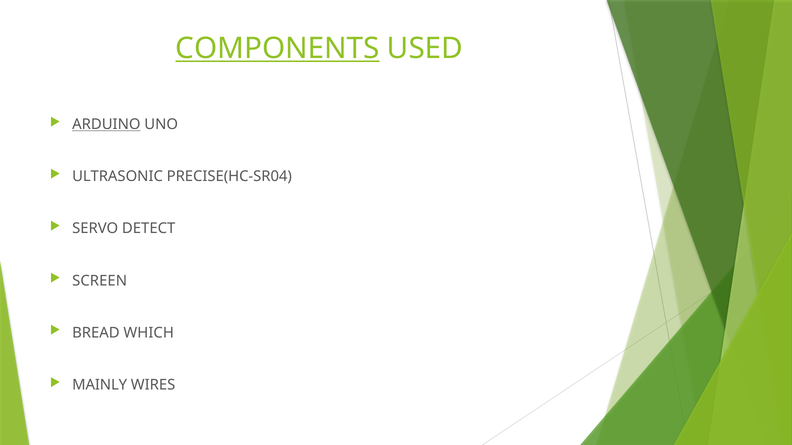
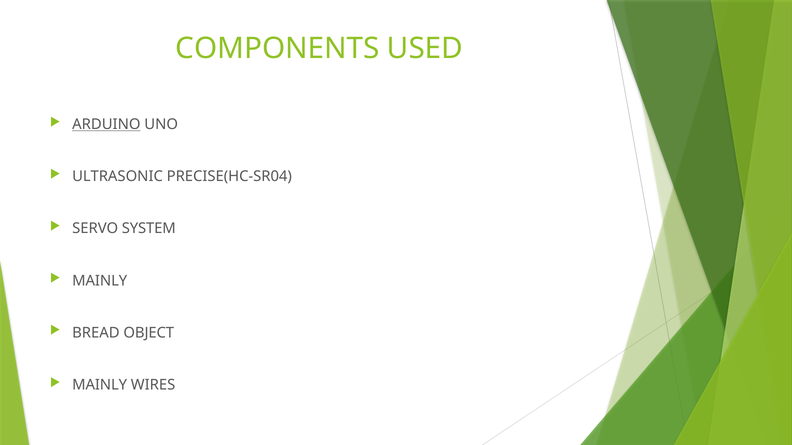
COMPONENTS underline: present -> none
DETECT: DETECT -> SYSTEM
SCREEN at (100, 281): SCREEN -> MAINLY
WHICH: WHICH -> OBJECT
